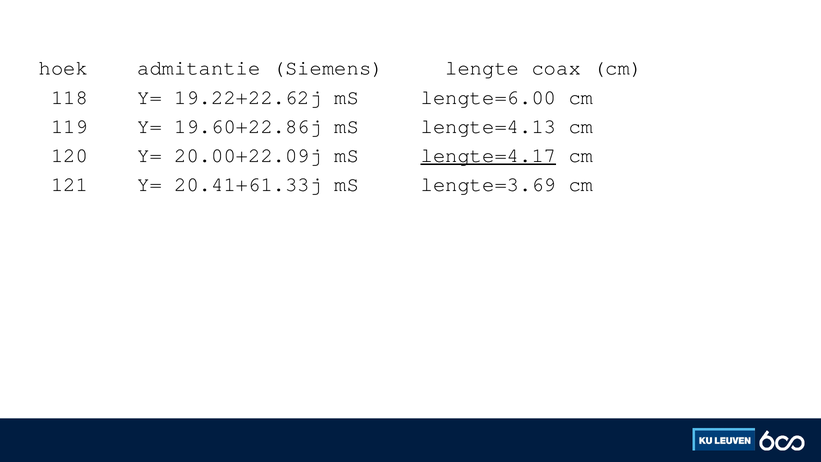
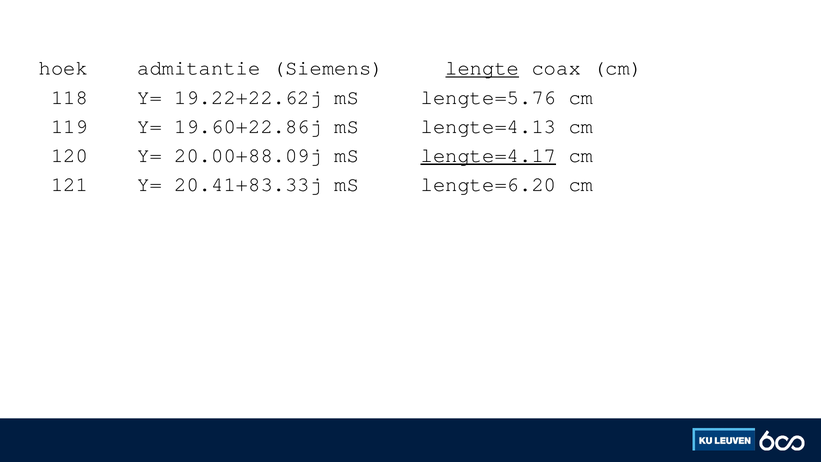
lengte underline: none -> present
lengte=6.00: lengte=6.00 -> lengte=5.76
20.00+22.09j: 20.00+22.09j -> 20.00+88.09j
20.41+61.33j: 20.41+61.33j -> 20.41+83.33j
lengte=3.69: lengte=3.69 -> lengte=6.20
